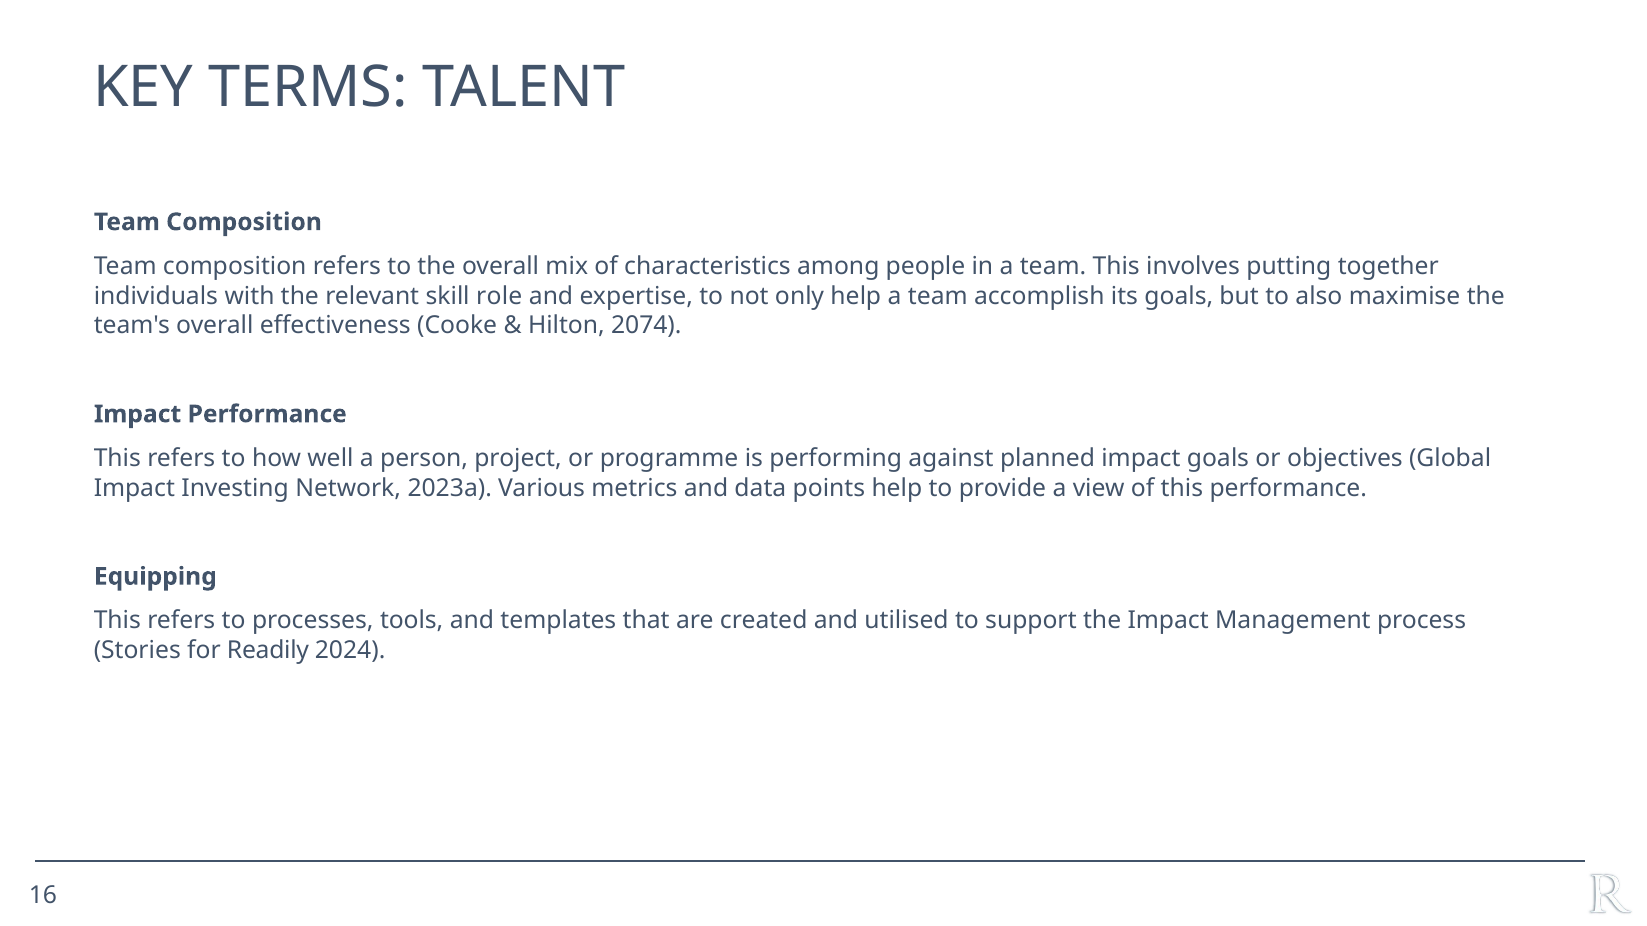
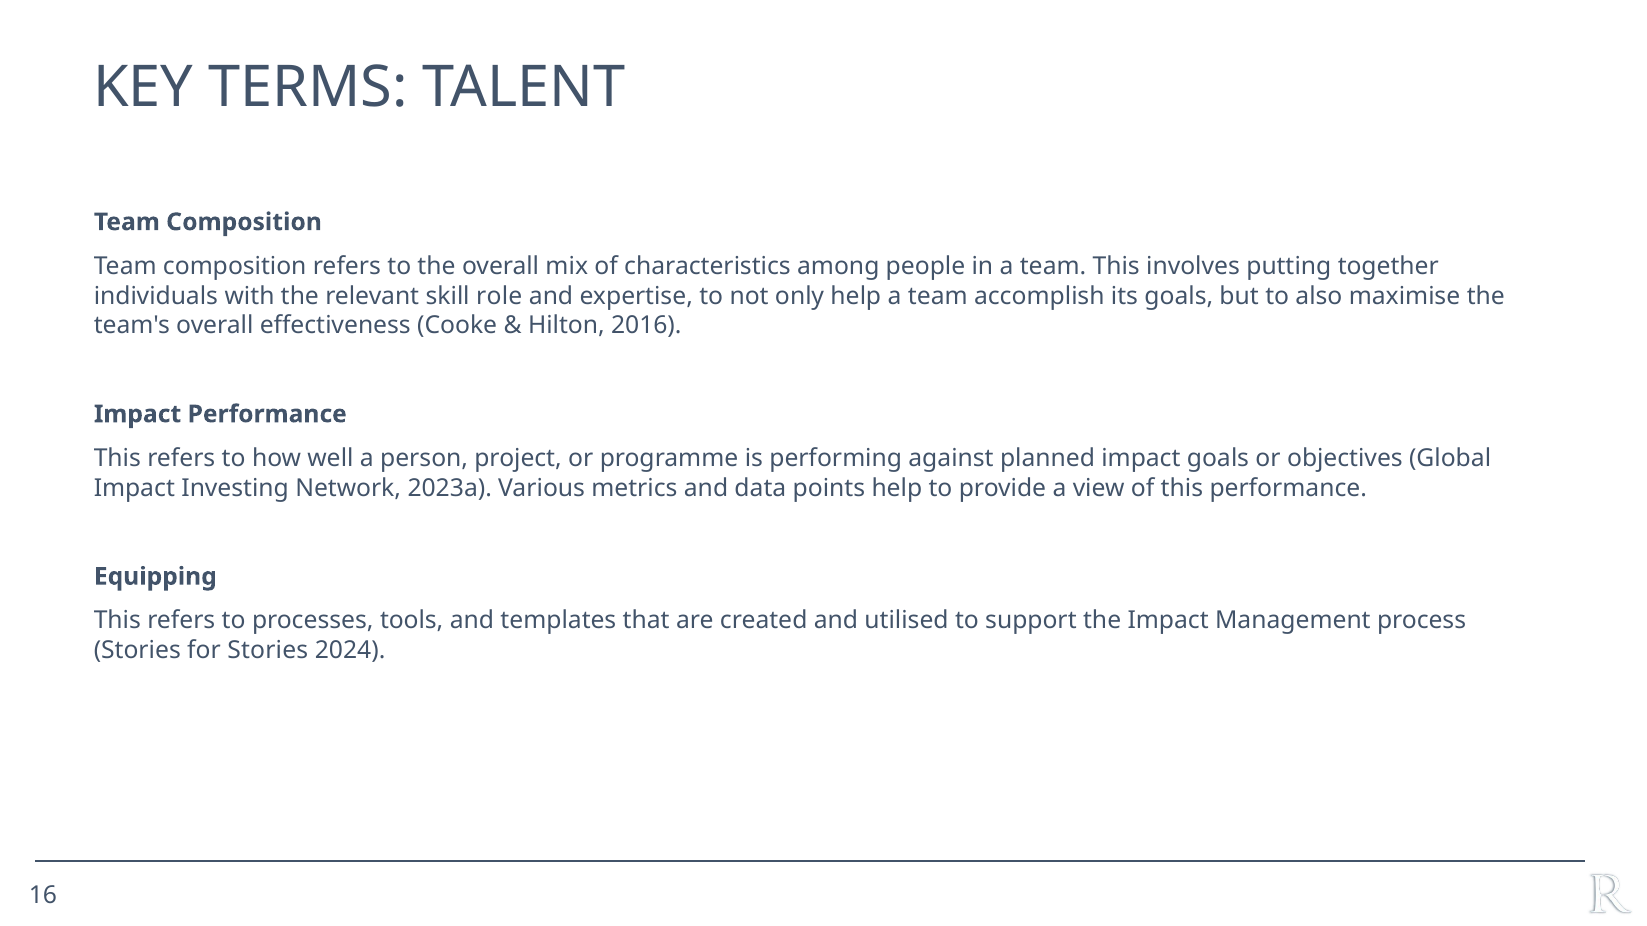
2074: 2074 -> 2016
for Readily: Readily -> Stories
